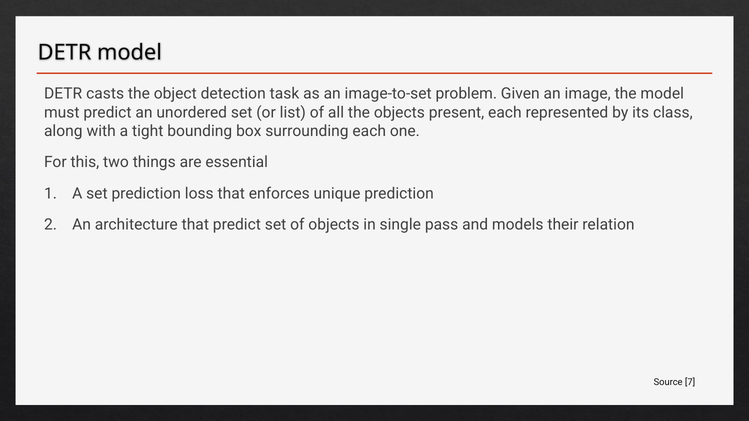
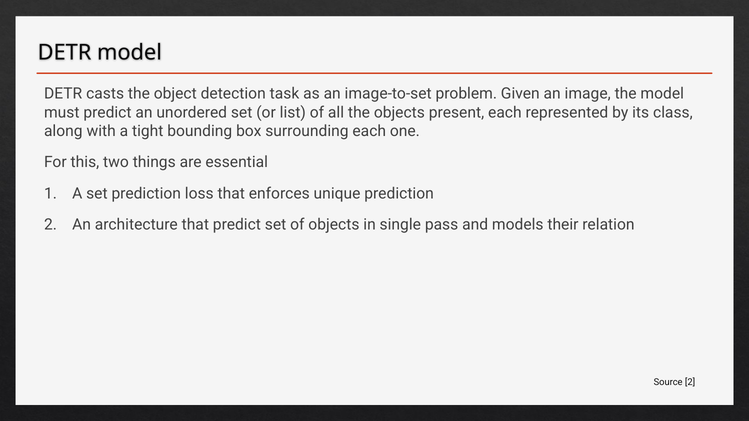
Source 7: 7 -> 2
